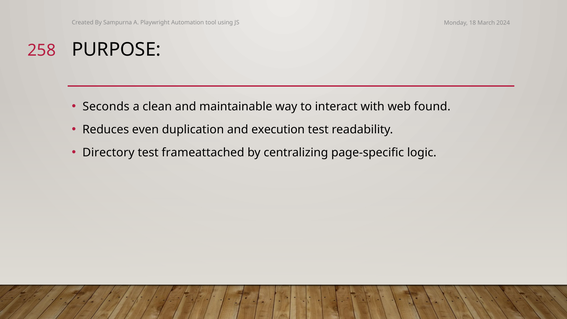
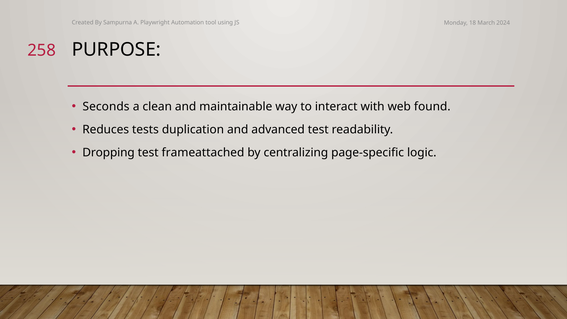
even: even -> tests
execution: execution -> advanced
Directory: Directory -> Dropping
